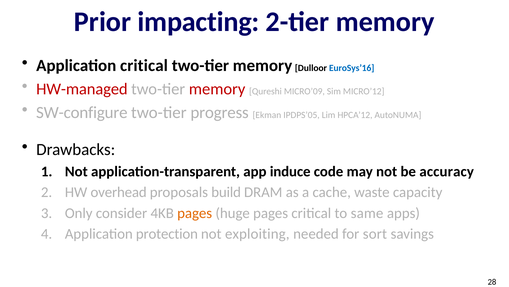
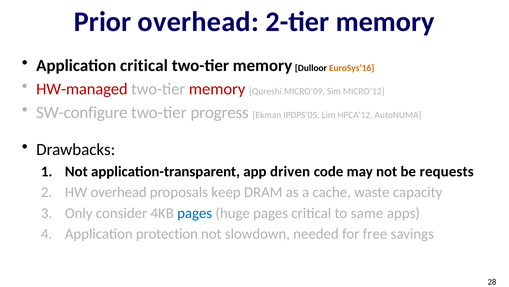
Prior impacting: impacting -> overhead
EuroSys’16 colour: blue -> orange
induce: induce -> driven
accuracy: accuracy -> requests
build: build -> keep
pages at (195, 213) colour: orange -> blue
exploiting: exploiting -> slowdown
sort: sort -> free
